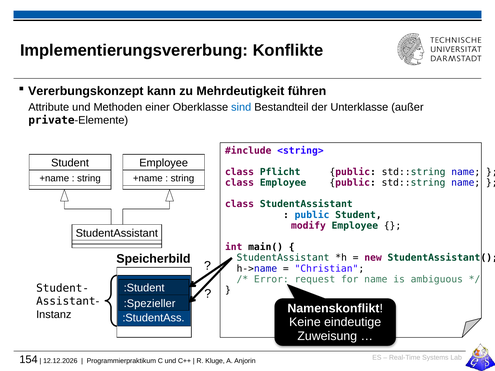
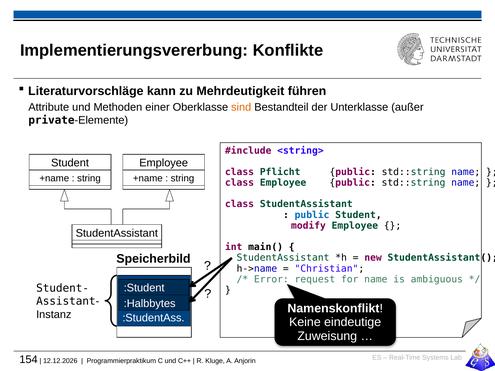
Vererbungskonzept: Vererbungskonzept -> Literaturvorschläge
sind colour: blue -> orange
:Spezieller: :Spezieller -> :Halbbytes
